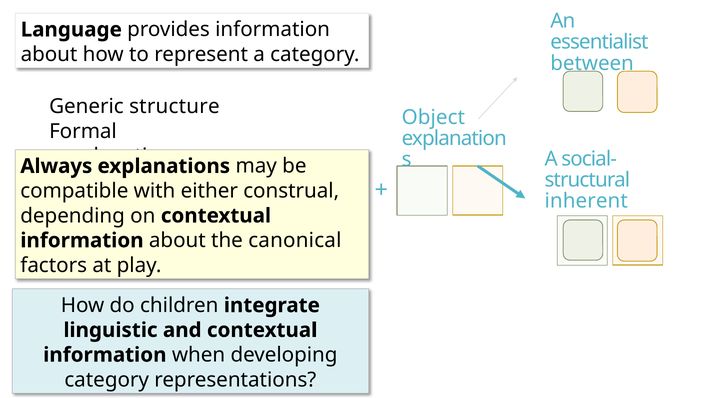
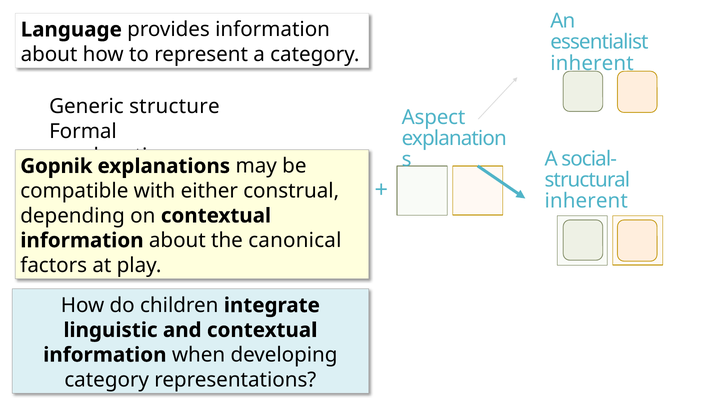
between at (592, 63): between -> inherent
Object: Object -> Aspect
Always: Always -> Gopnik
